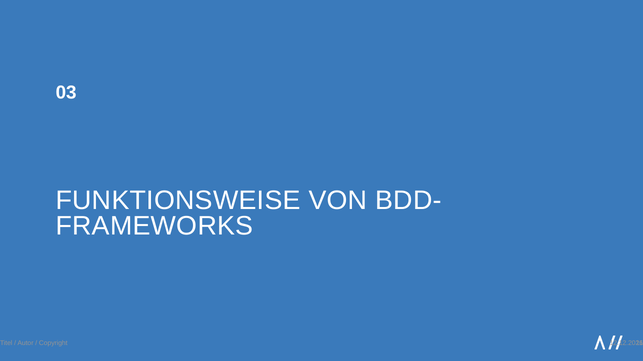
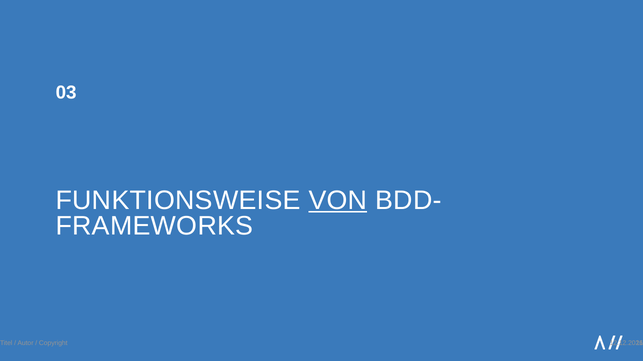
VON underline: none -> present
